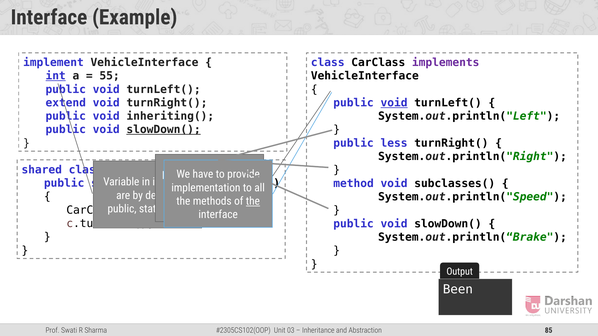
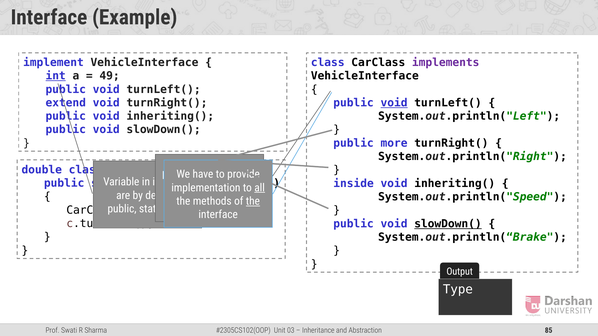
55: 55 -> 49
slowDown( at (164, 130) underline: present -> none
less: less -> more
shared: shared -> double
method at (354, 184): method -> inside
subclasses( at (455, 184): subclasses( -> inheriting(
all underline: none -> present
slowDown( at (448, 224) underline: none -> present
Been: Been -> Type
